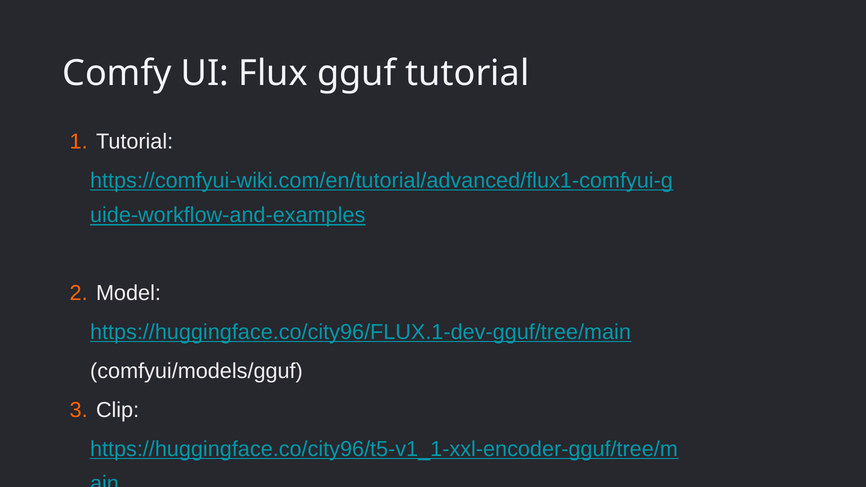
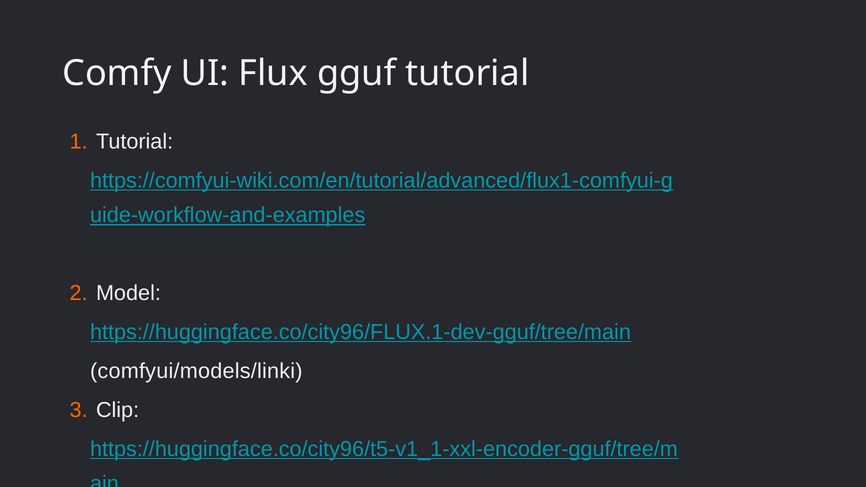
comfyui/models/gguf: comfyui/models/gguf -> comfyui/models/linki
